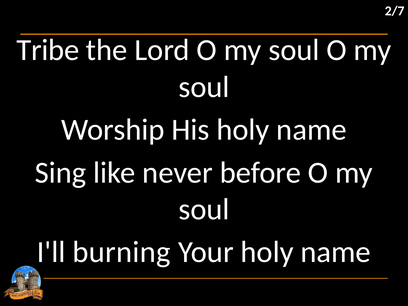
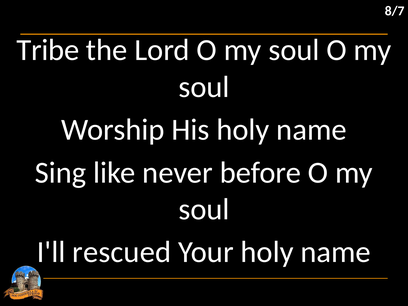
2/7: 2/7 -> 8/7
burning: burning -> rescued
